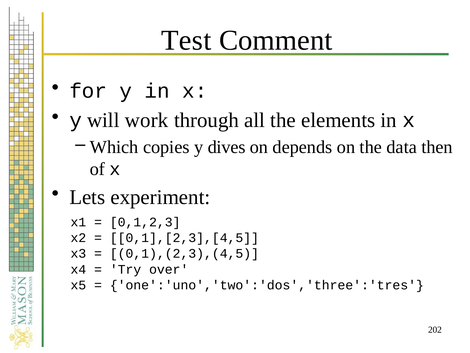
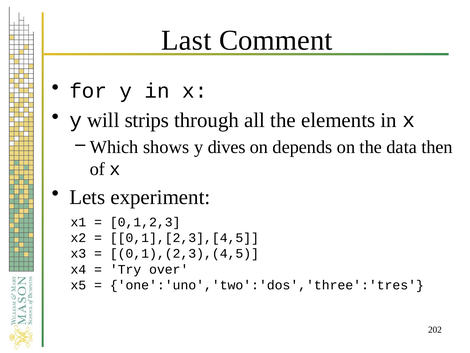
Test: Test -> Last
work: work -> strips
copies: copies -> shows
